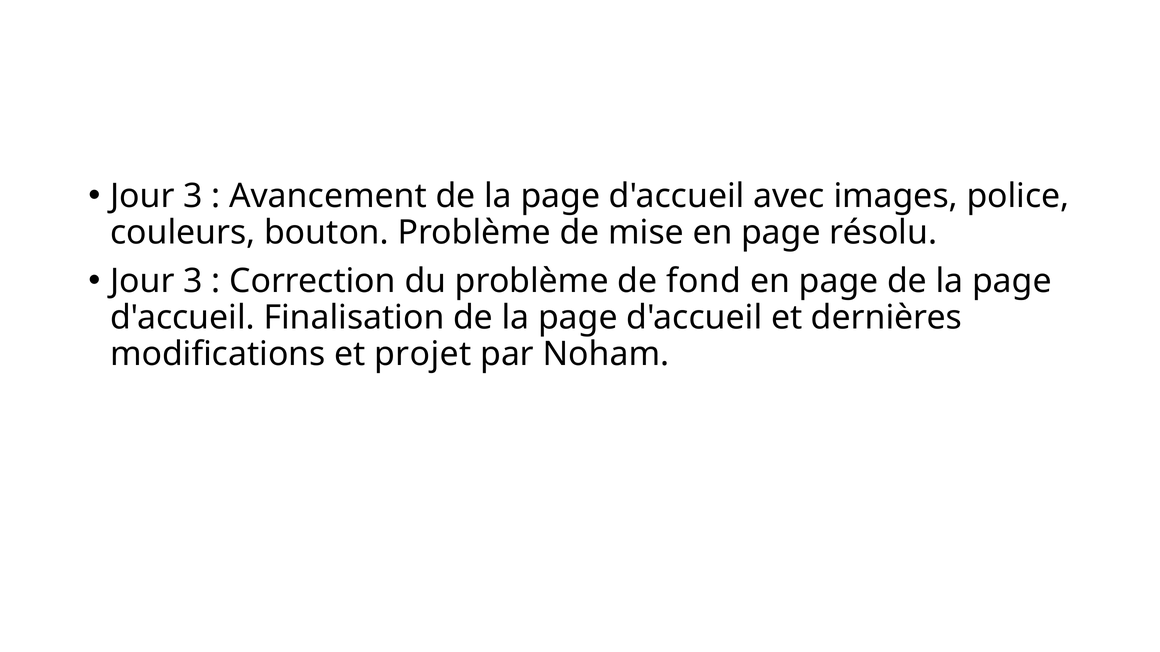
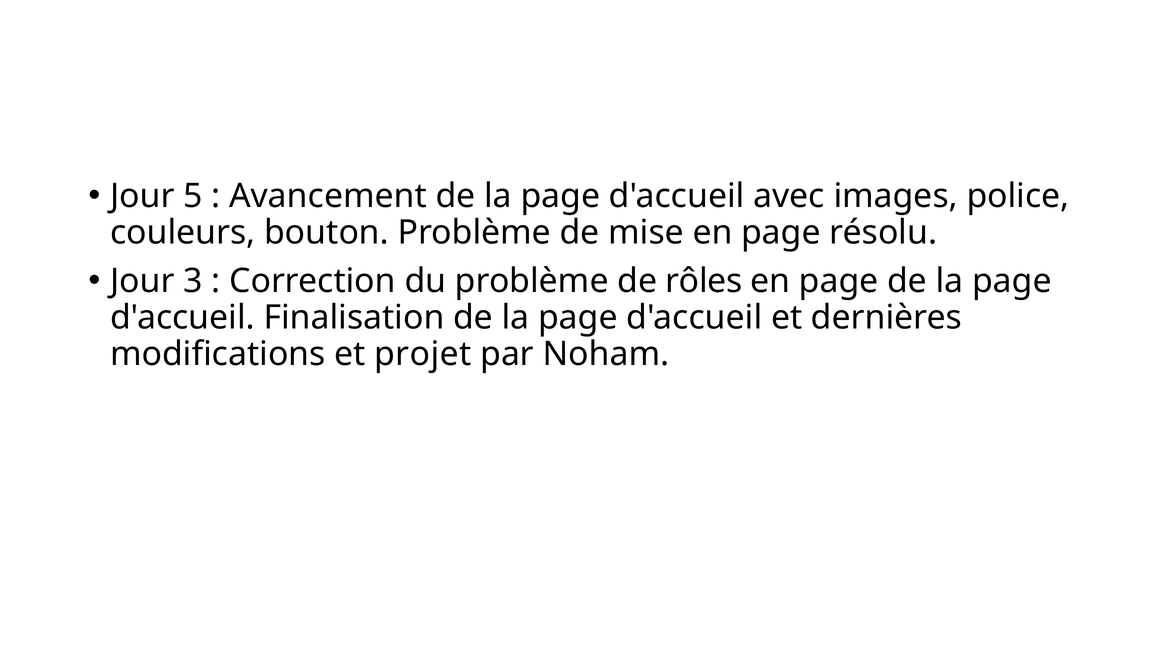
3 at (193, 196): 3 -> 5
fond: fond -> rôles
